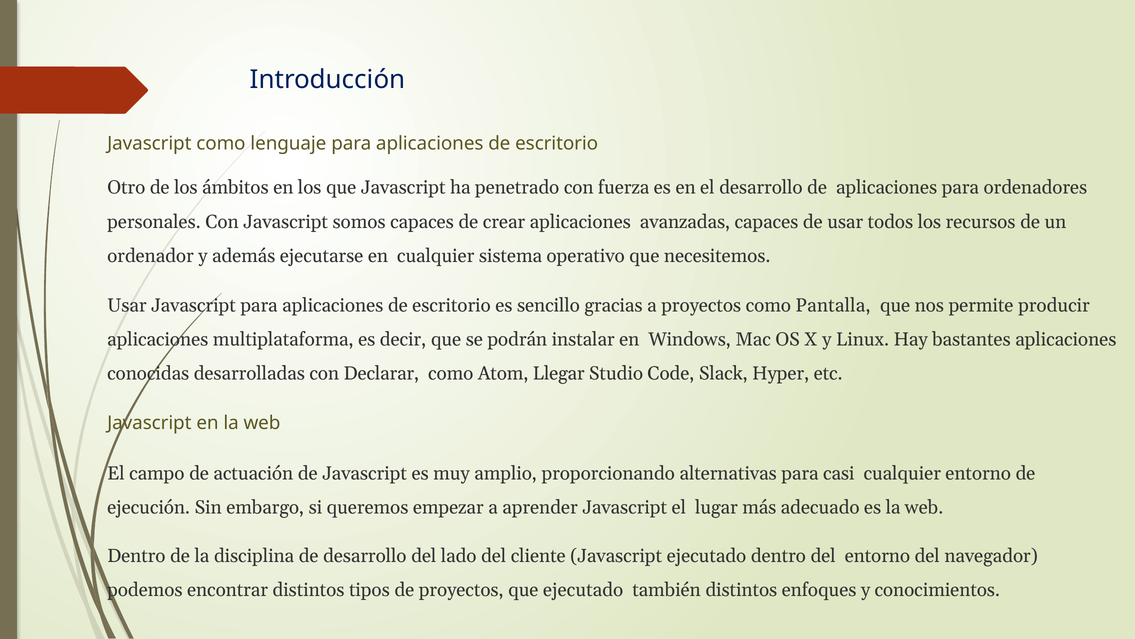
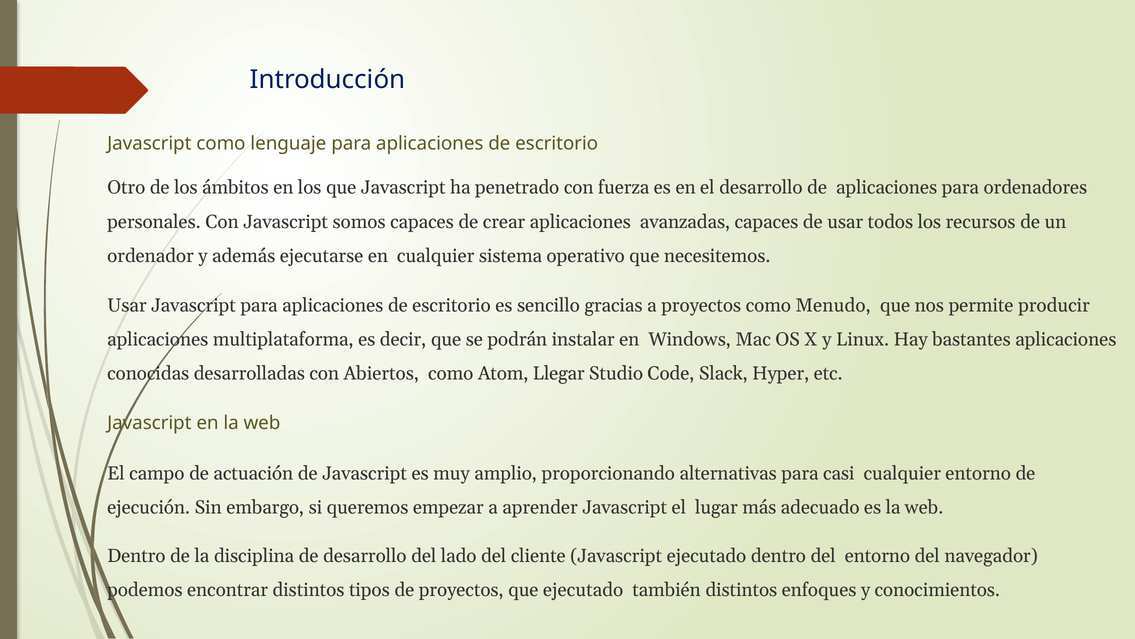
Pantalla: Pantalla -> Menudo
Declarar: Declarar -> Abiertos
